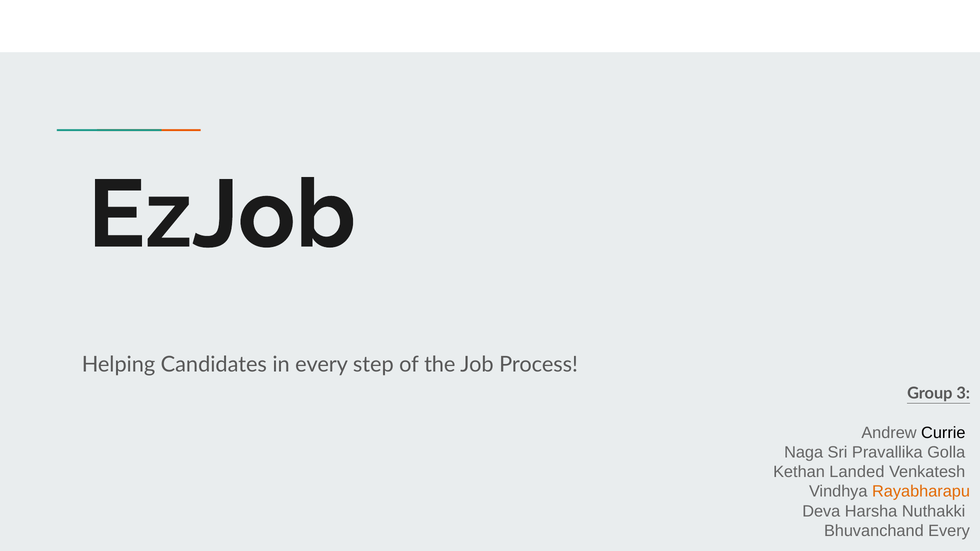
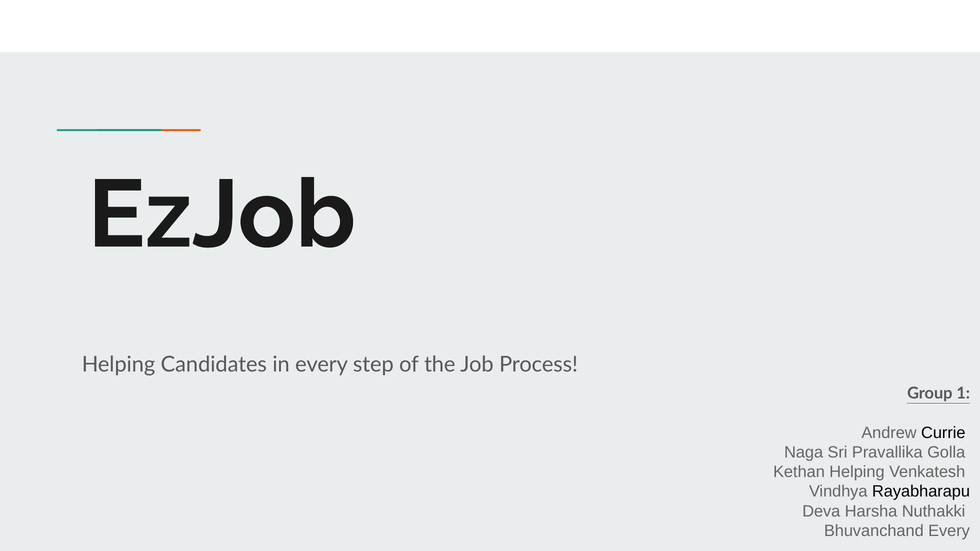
3: 3 -> 1
Kethan Landed: Landed -> Helping
Rayabharapu colour: orange -> black
